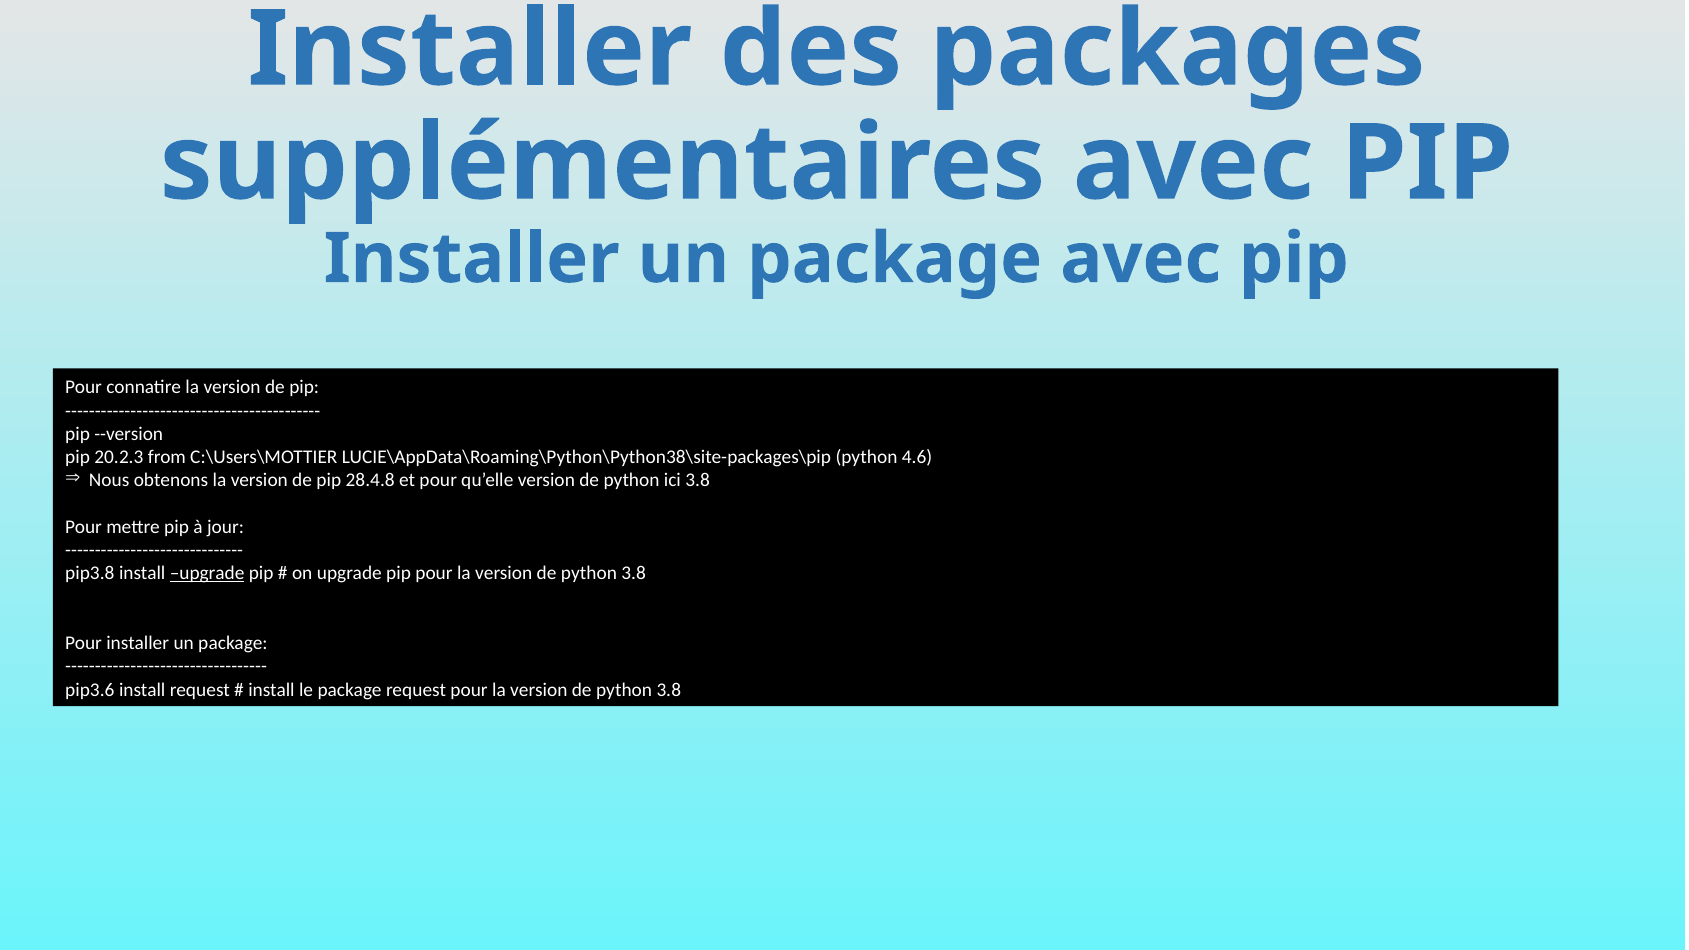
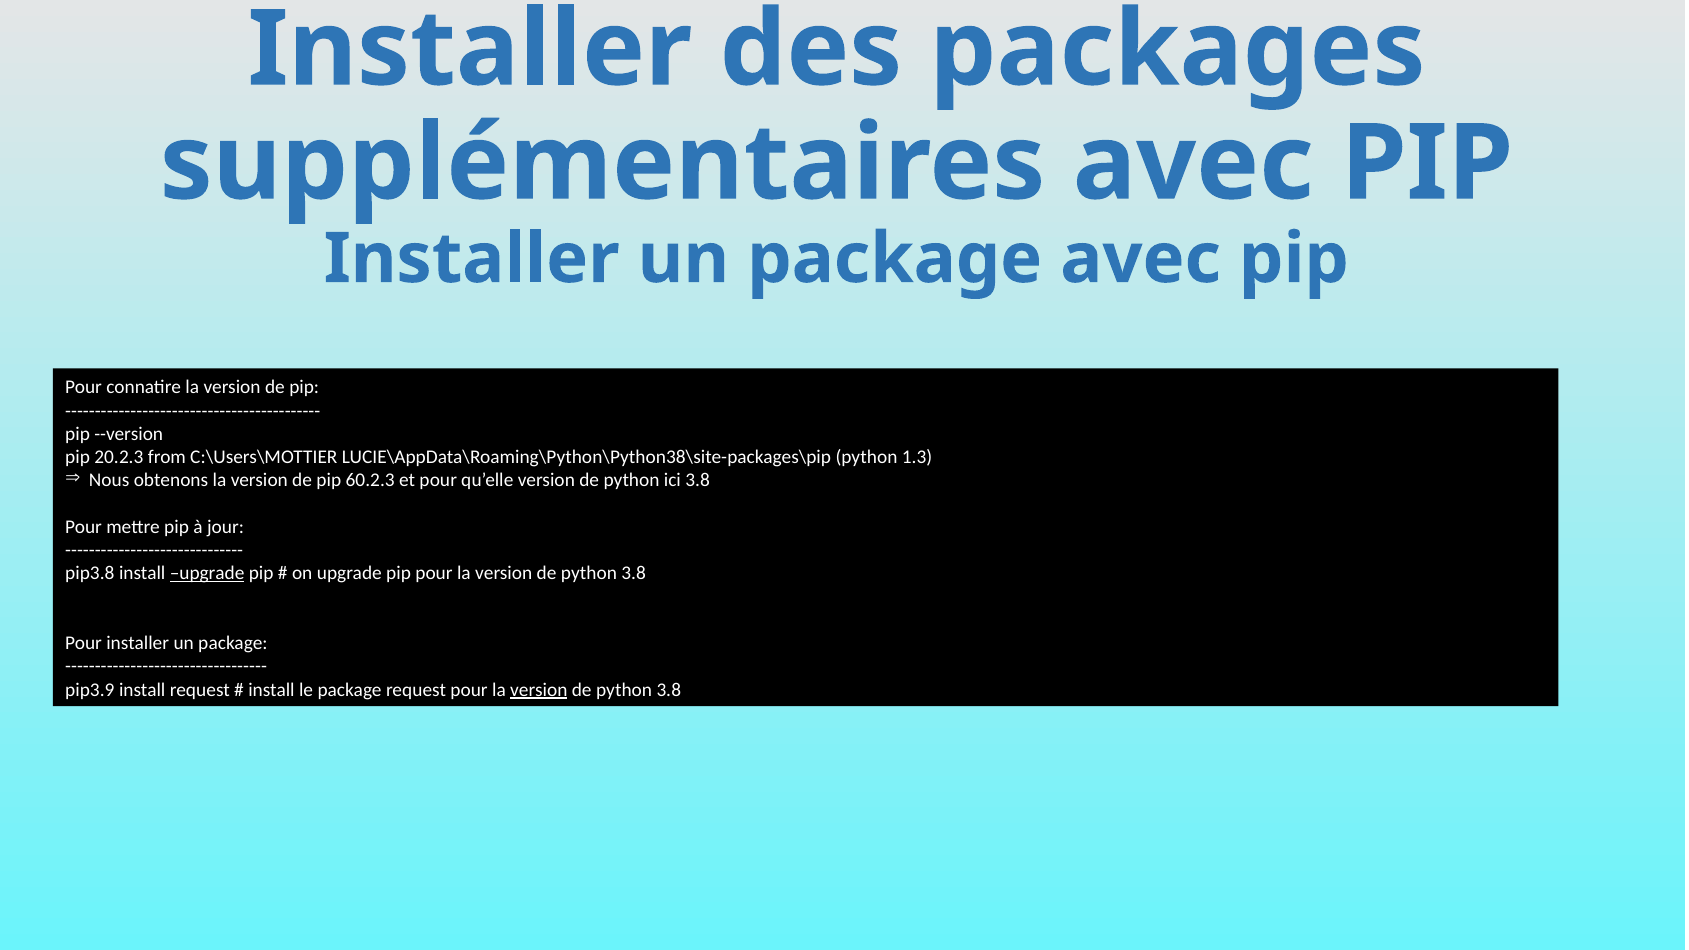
4.6: 4.6 -> 1.3
28.4.8: 28.4.8 -> 60.2.3
pip3.6: pip3.6 -> pip3.9
version at (539, 690) underline: none -> present
